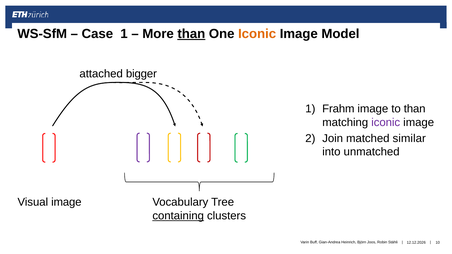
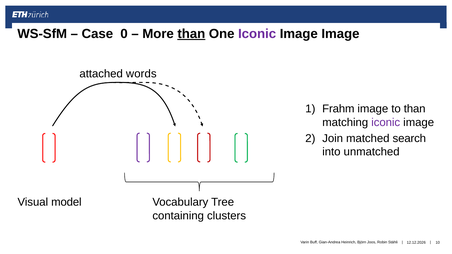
Case 1: 1 -> 0
Iconic at (257, 34) colour: orange -> purple
Image Model: Model -> Image
bigger: bigger -> words
similar: similar -> search
Visual image: image -> model
containing underline: present -> none
